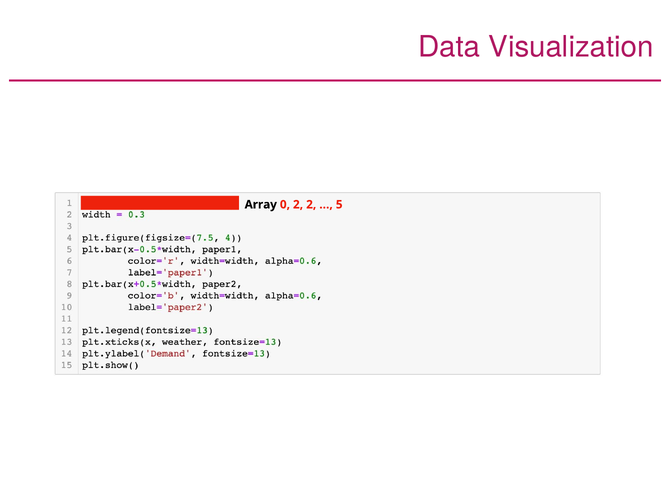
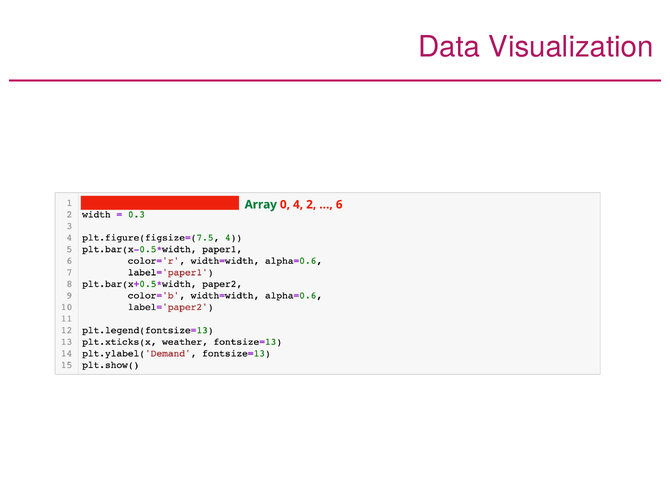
Array colour: black -> green
0 2: 2 -> 4
5: 5 -> 6
